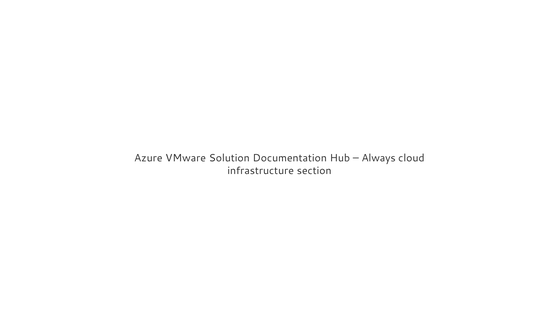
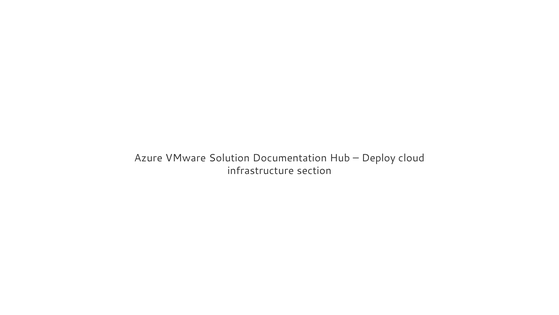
Always: Always -> Deploy
